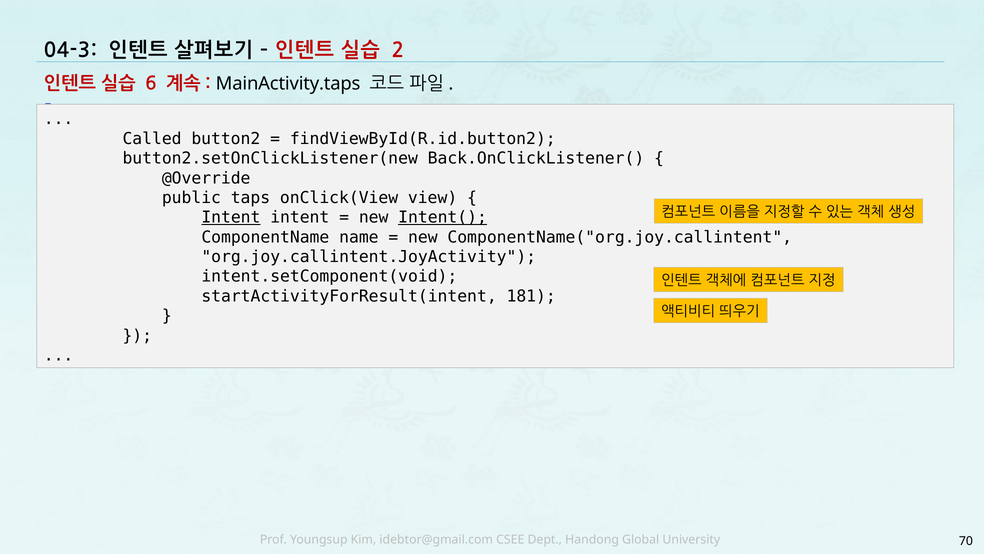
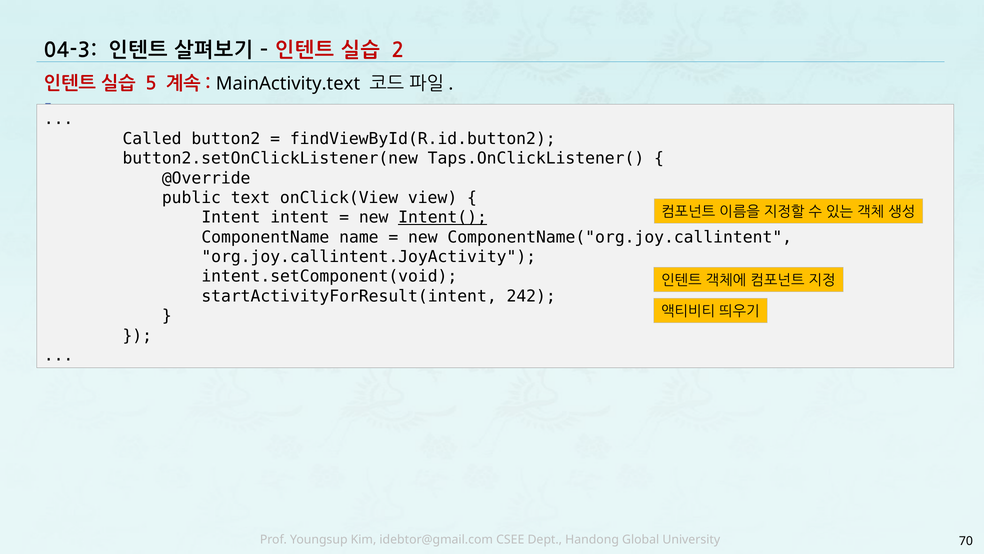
6: 6 -> 5
MainActivity.taps: MainActivity.taps -> MainActivity.text
Back.OnClickListener(: Back.OnClickListener( -> Taps.OnClickListener(
taps: taps -> text
Intent at (231, 217) underline: present -> none
181: 181 -> 242
